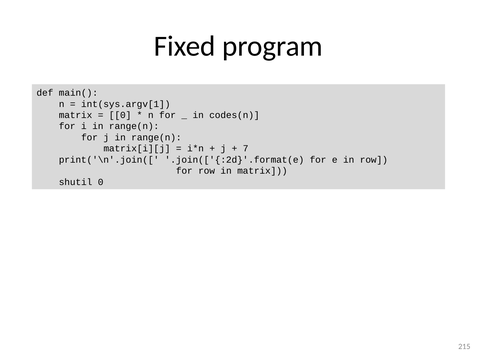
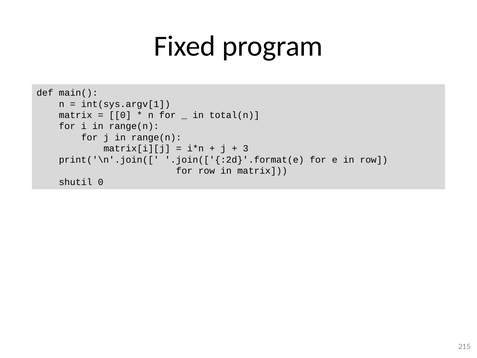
codes(n: codes(n -> total(n
7: 7 -> 3
